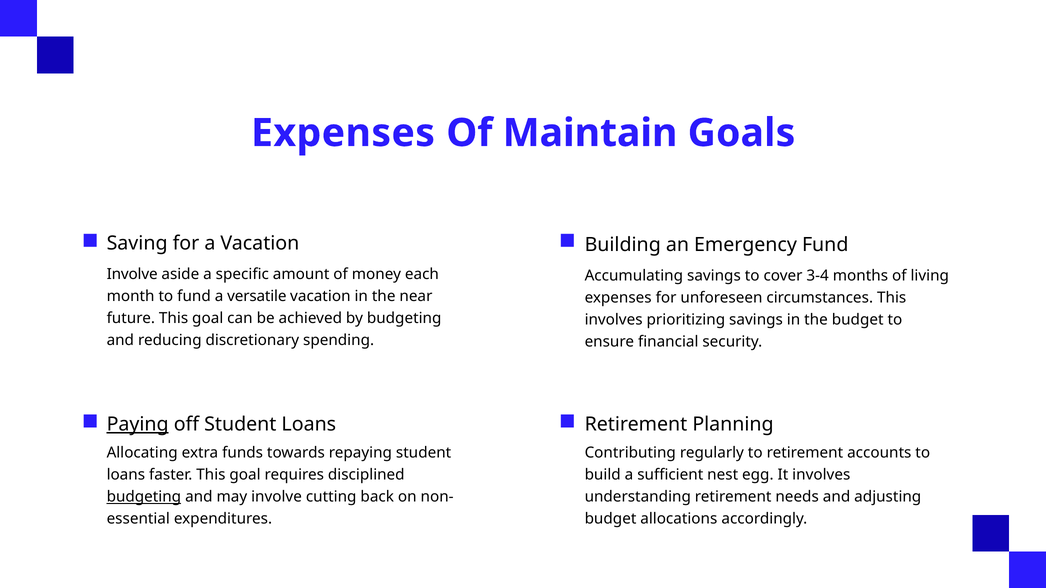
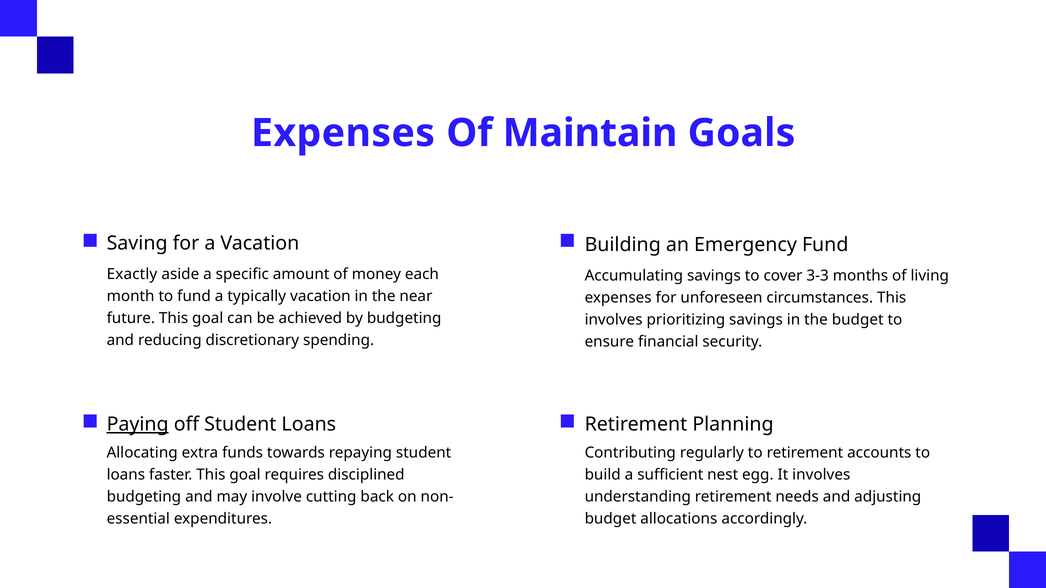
Involve at (132, 274): Involve -> Exactly
3-4: 3-4 -> 3-3
versatile: versatile -> typically
budgeting at (144, 497) underline: present -> none
